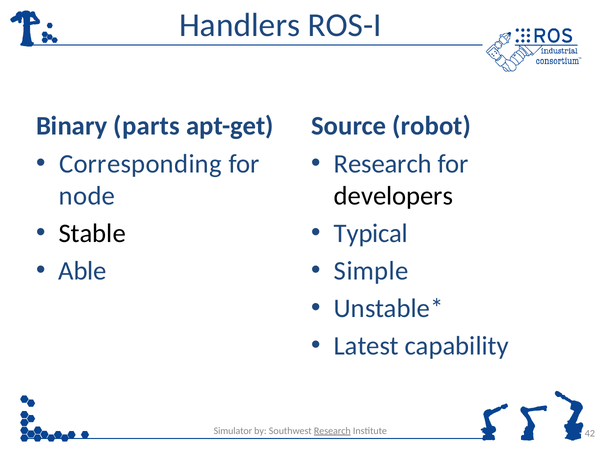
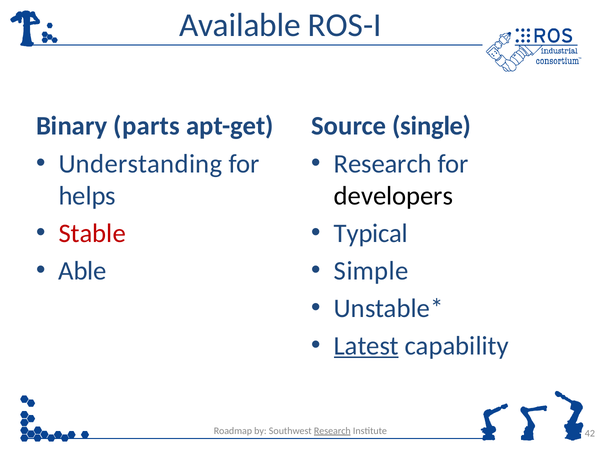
Handlers: Handlers -> Available
robot: robot -> single
Corresponding: Corresponding -> Understanding
node: node -> helps
Stable colour: black -> red
Latest underline: none -> present
Simulator: Simulator -> Roadmap
